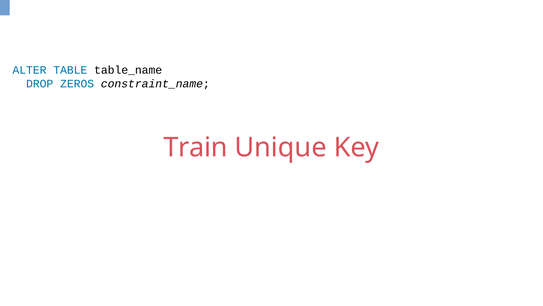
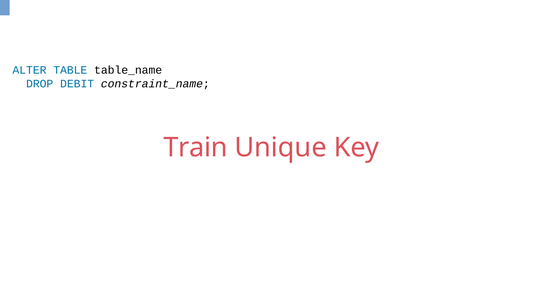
ZEROS: ZEROS -> DEBIT
